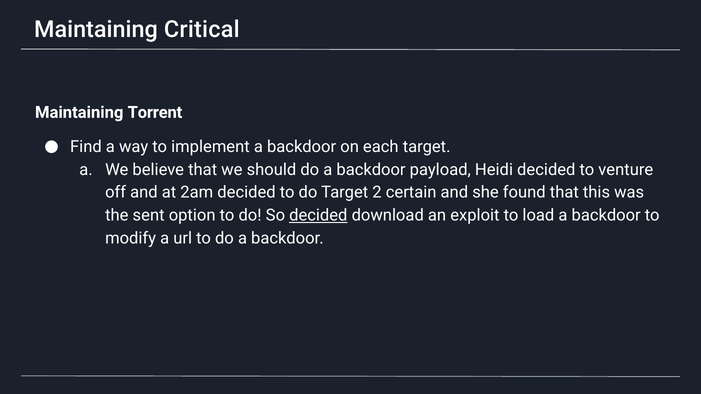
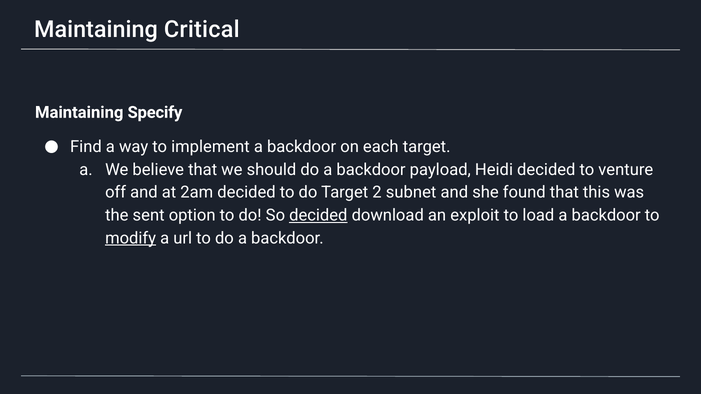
Torrent: Torrent -> Specify
certain: certain -> subnet
modify underline: none -> present
